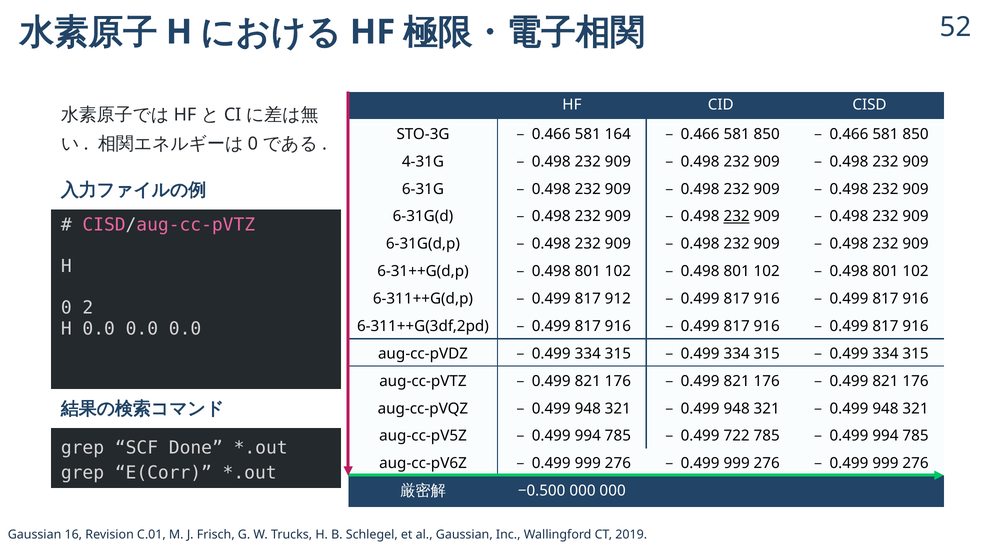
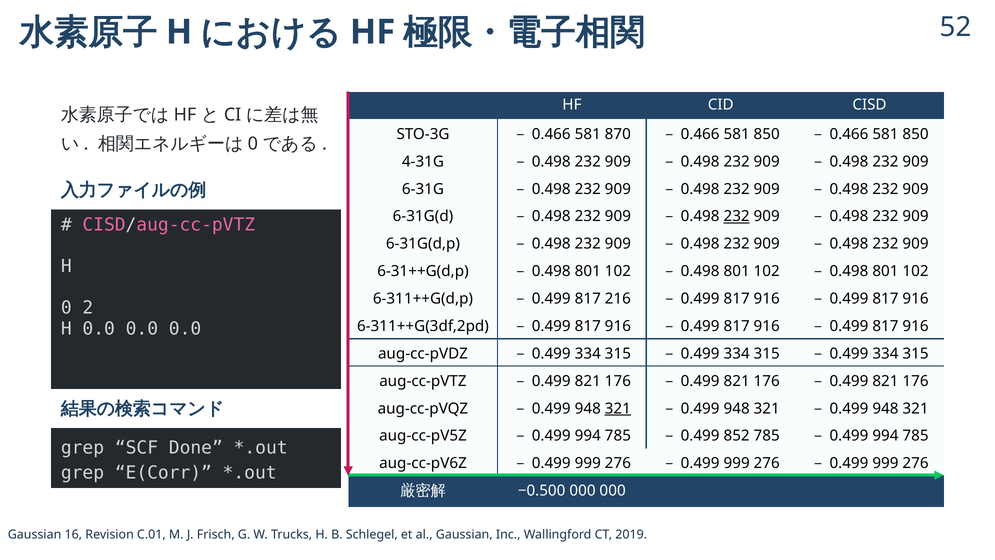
164: 164 -> 870
912: 912 -> 216
321 at (618, 408) underline: none -> present
722: 722 -> 852
